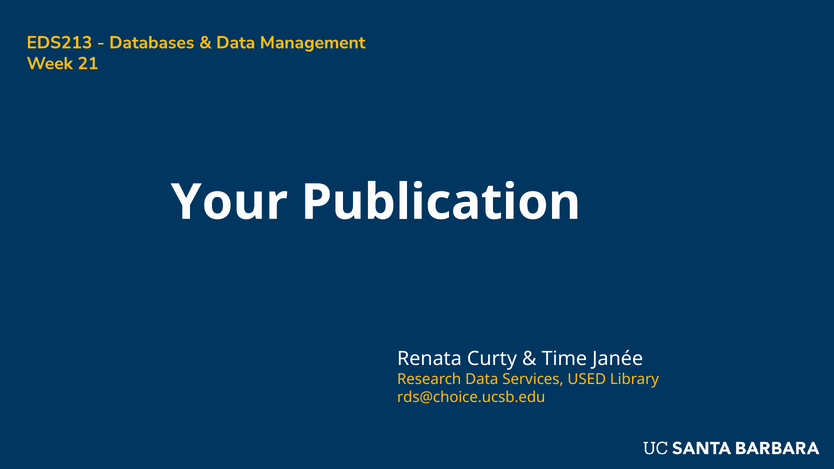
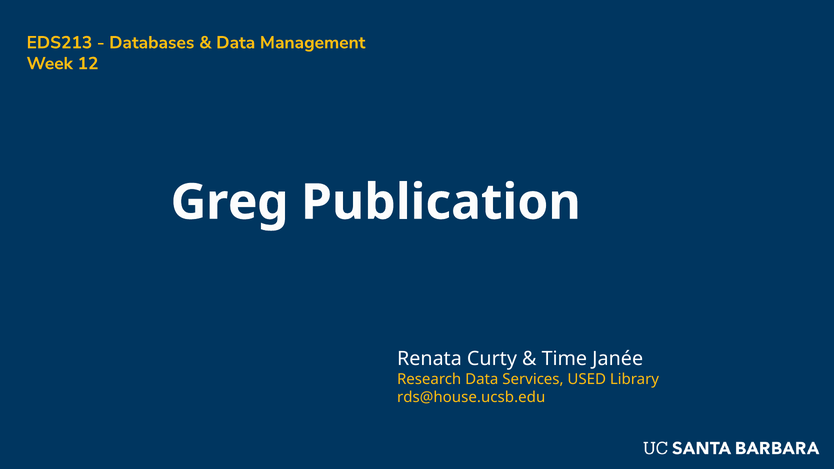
21: 21 -> 12
Your: Your -> Greg
rds@choice.ucsb.edu: rds@choice.ucsb.edu -> rds@house.ucsb.edu
